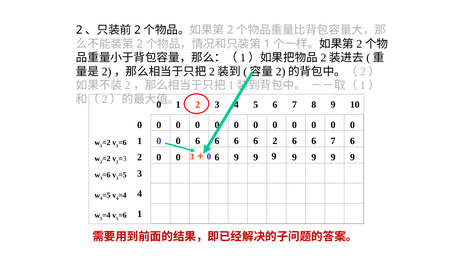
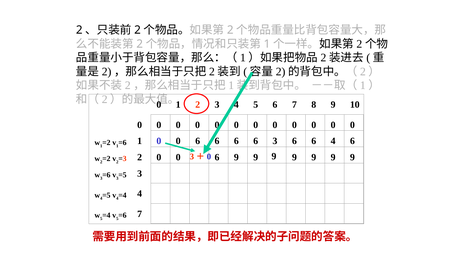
2 at (275, 141): 2 -> 3
6 6 7: 7 -> 4
1 at (140, 214): 1 -> 7
